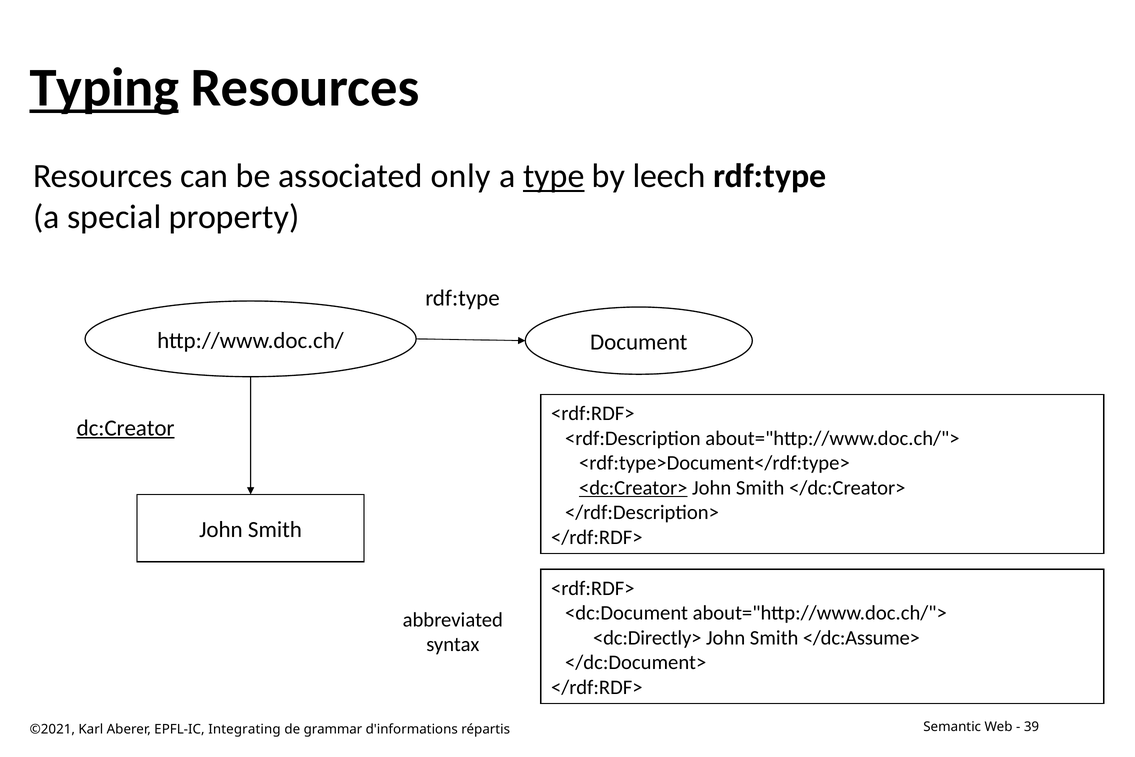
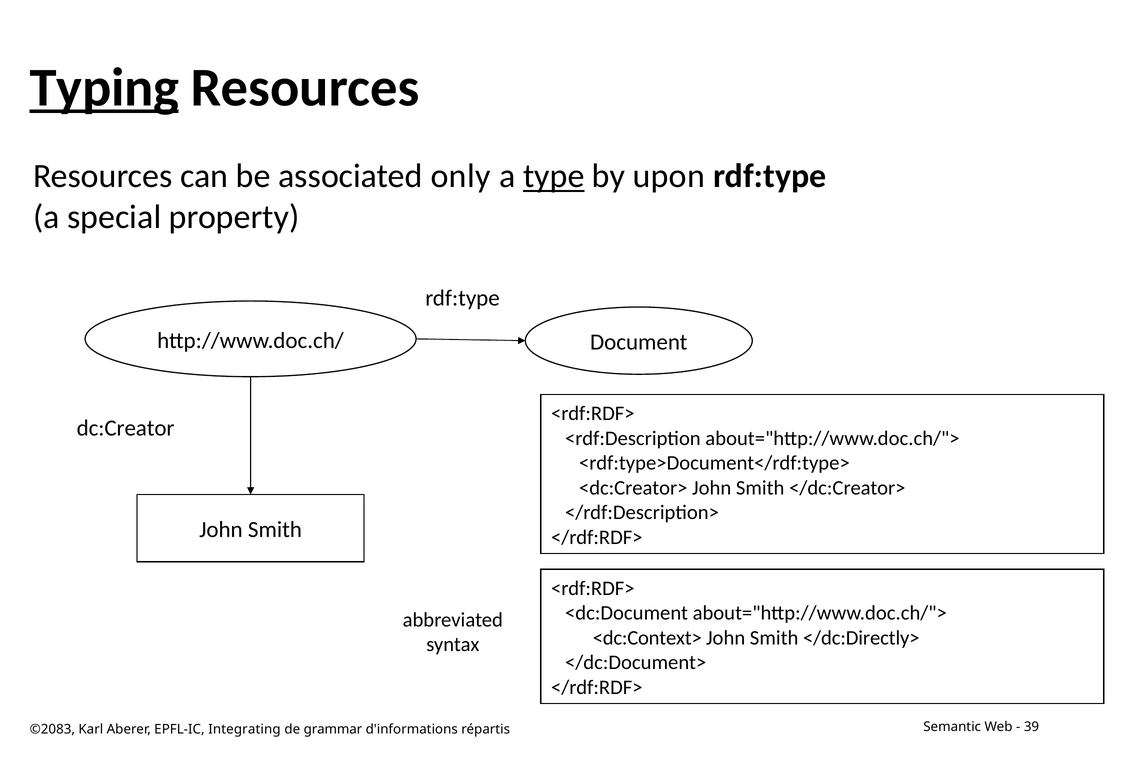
leech: leech -> upon
dc:Creator underline: present -> none
<dc:Creator> underline: present -> none
<dc:Directly>: <dc:Directly> -> <dc:Context>
</dc:Assume>: </dc:Assume> -> </dc:Directly>
©2021: ©2021 -> ©2083
